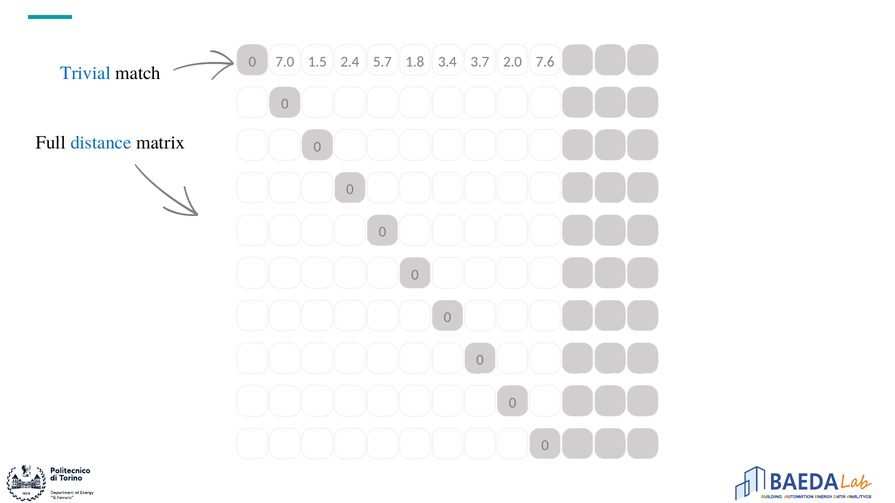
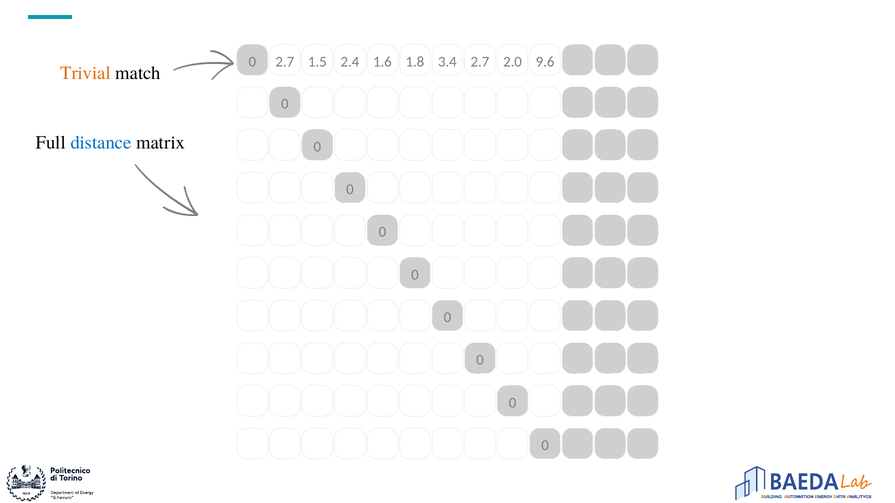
0 7.0: 7.0 -> 2.7
5.7: 5.7 -> 1.6
1.8 3.7: 3.7 -> 2.7
7.6: 7.6 -> 9.6
Trivial colour: blue -> orange
